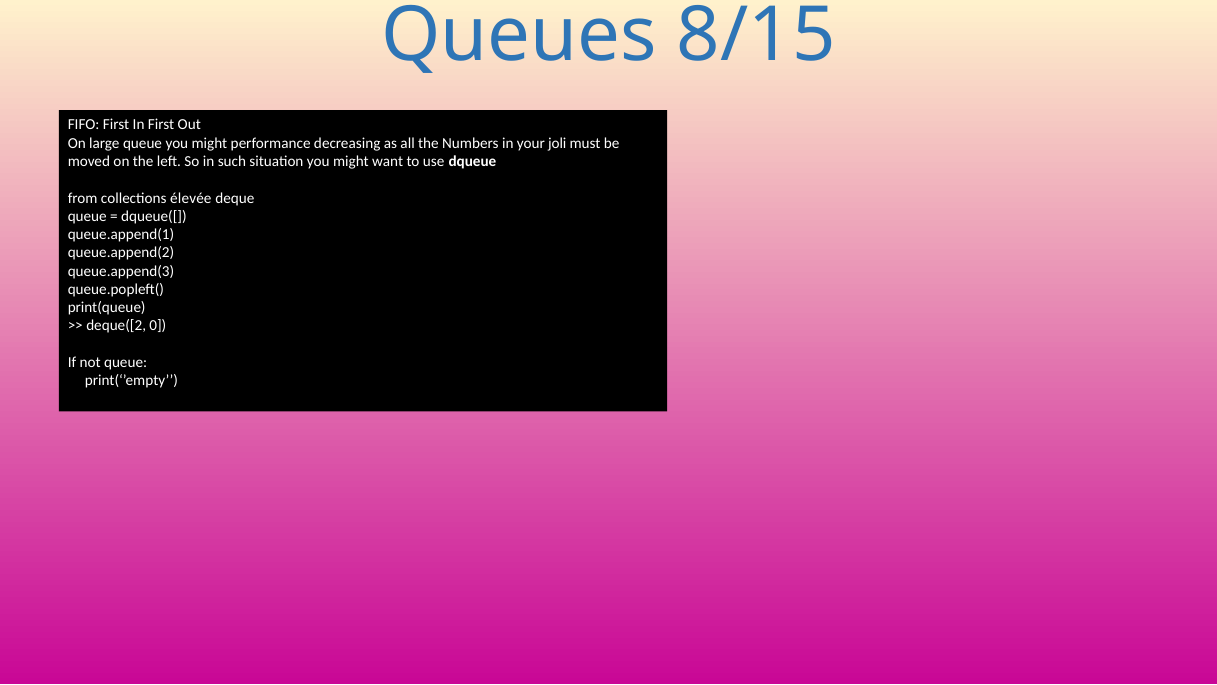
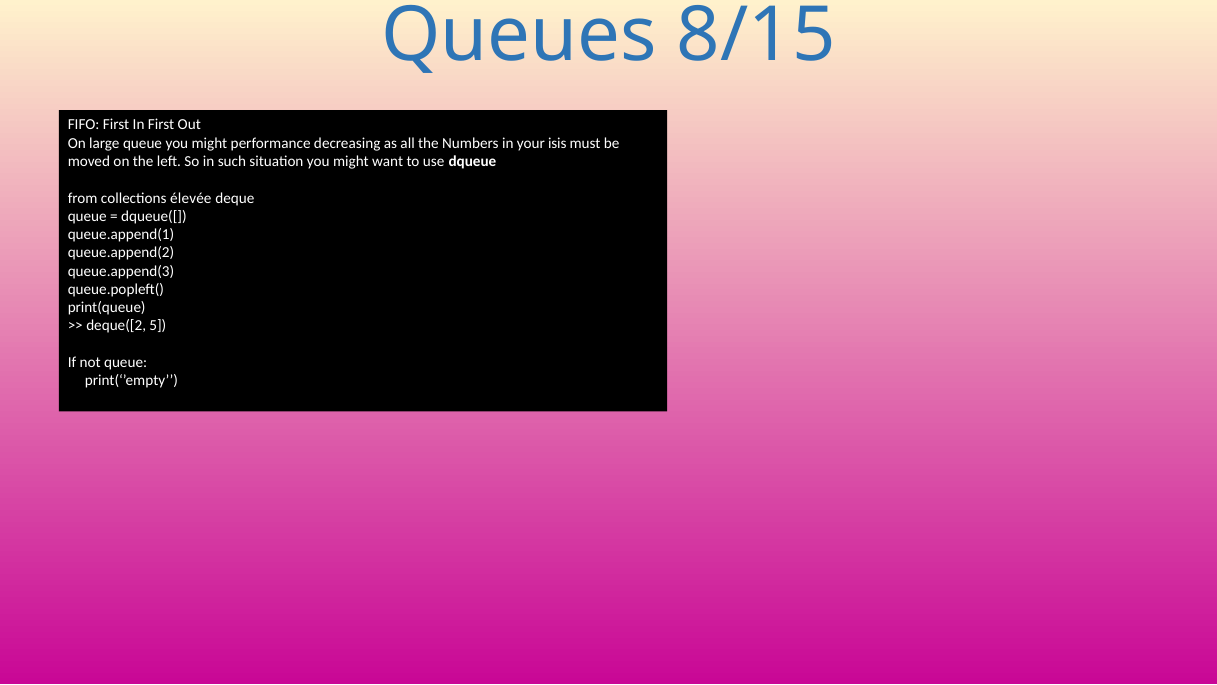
joli: joli -> isis
0: 0 -> 5
